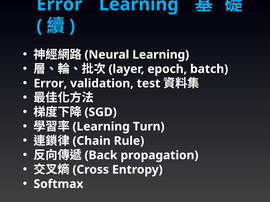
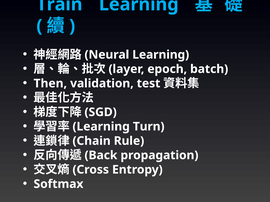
Error at (59, 4): Error -> Train
Error at (50, 84): Error -> Then
